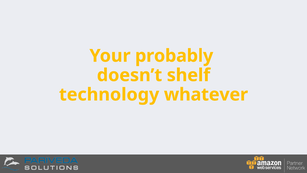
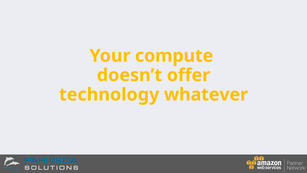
probably: probably -> compute
shelf: shelf -> offer
